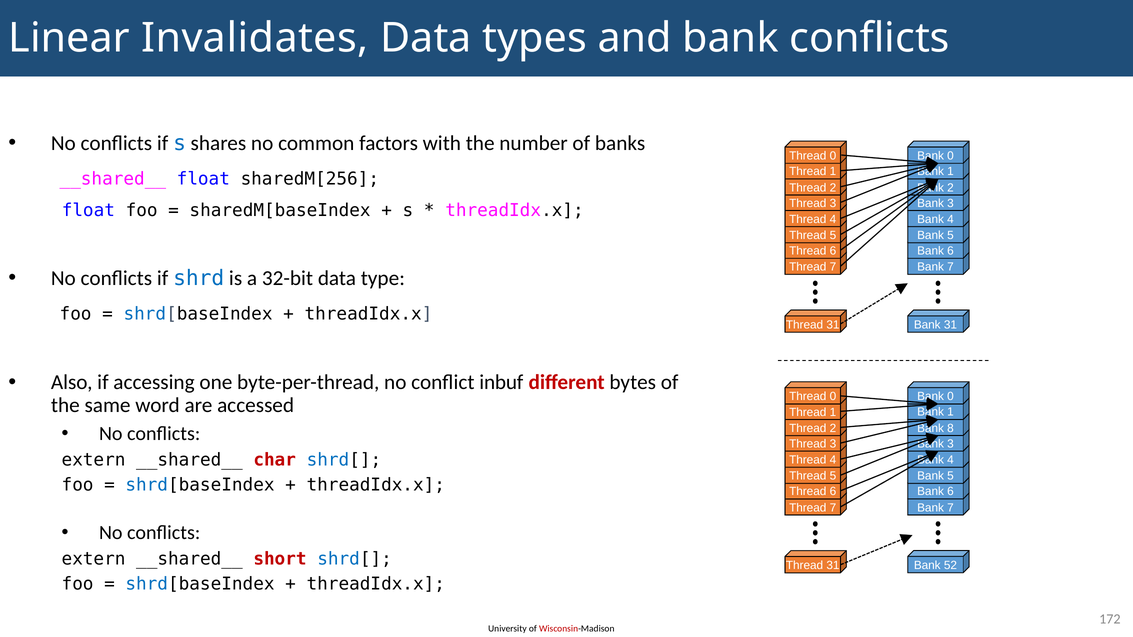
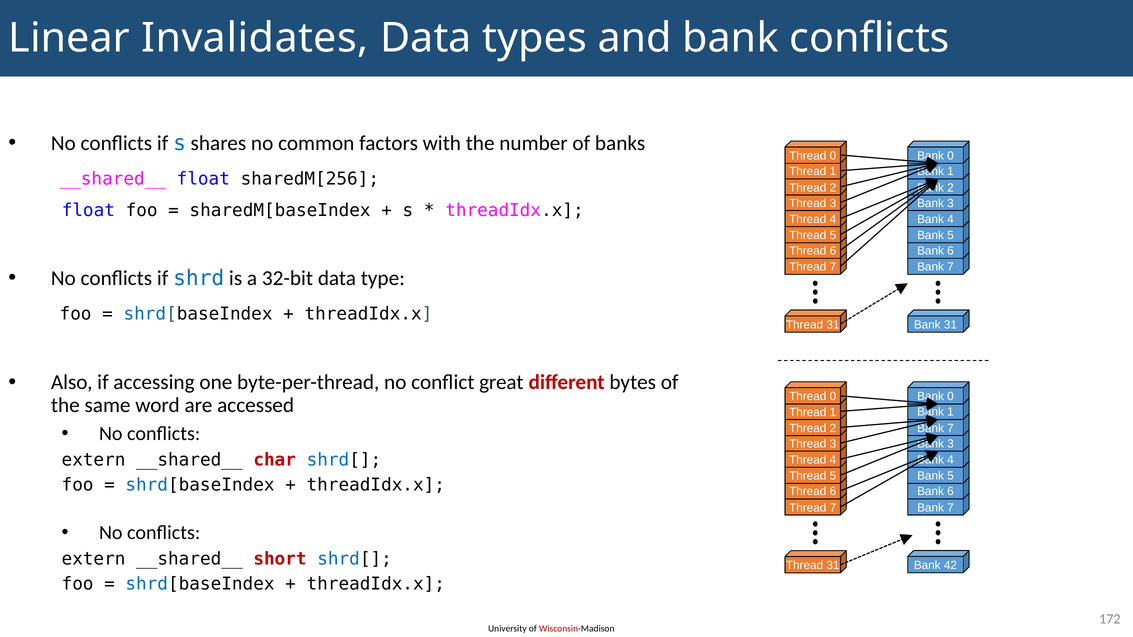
inbuf: inbuf -> great
8 at (950, 428): 8 -> 7
52: 52 -> 42
